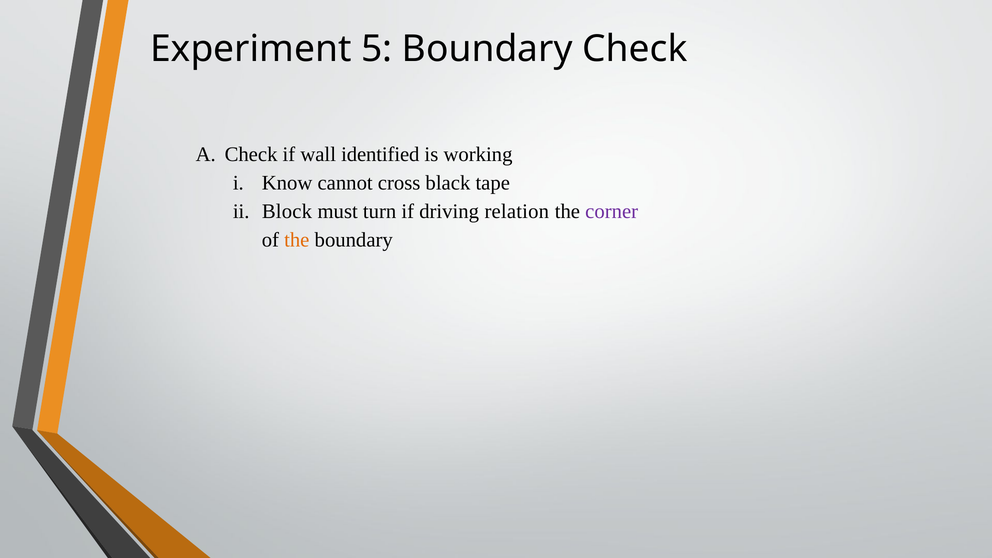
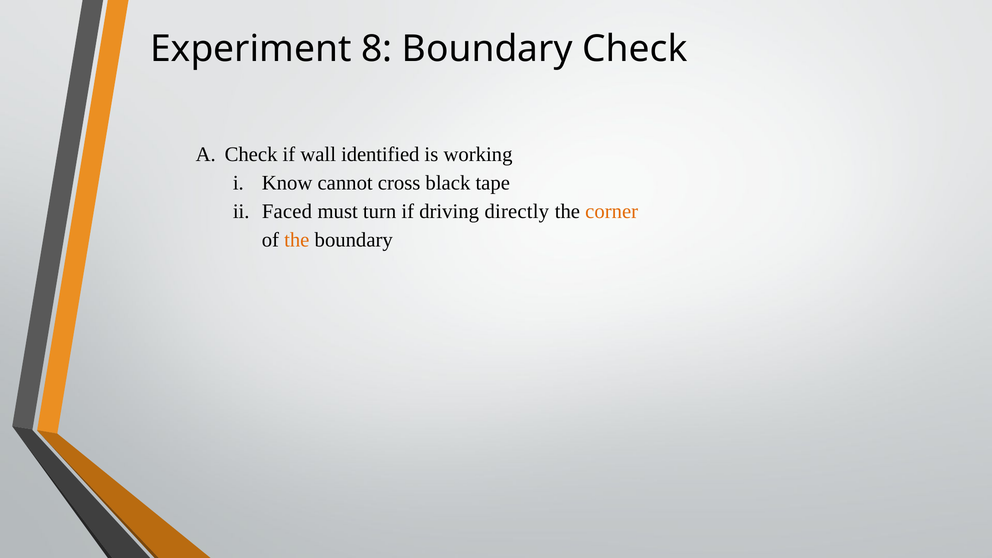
5: 5 -> 8
Block: Block -> Faced
relation: relation -> directly
corner colour: purple -> orange
